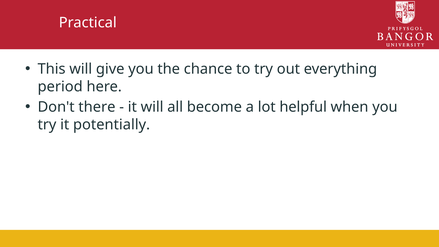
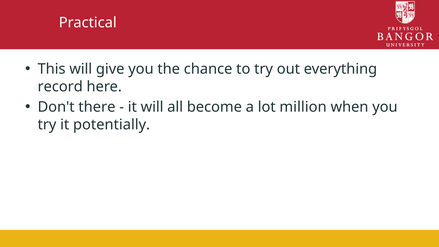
period: period -> record
helpful: helpful -> million
